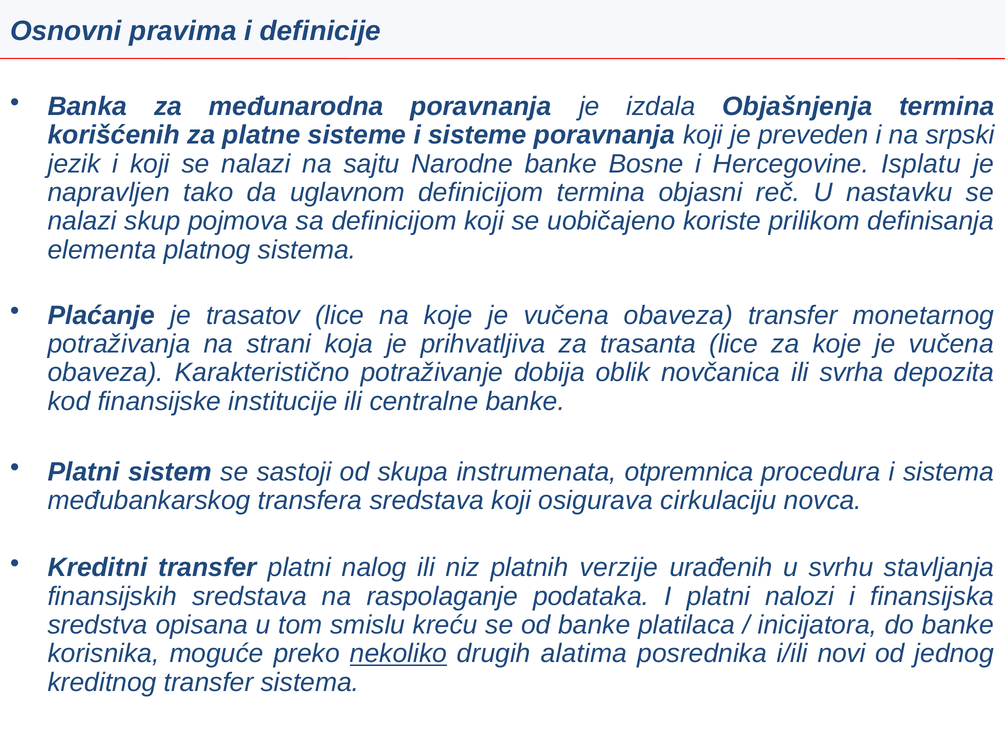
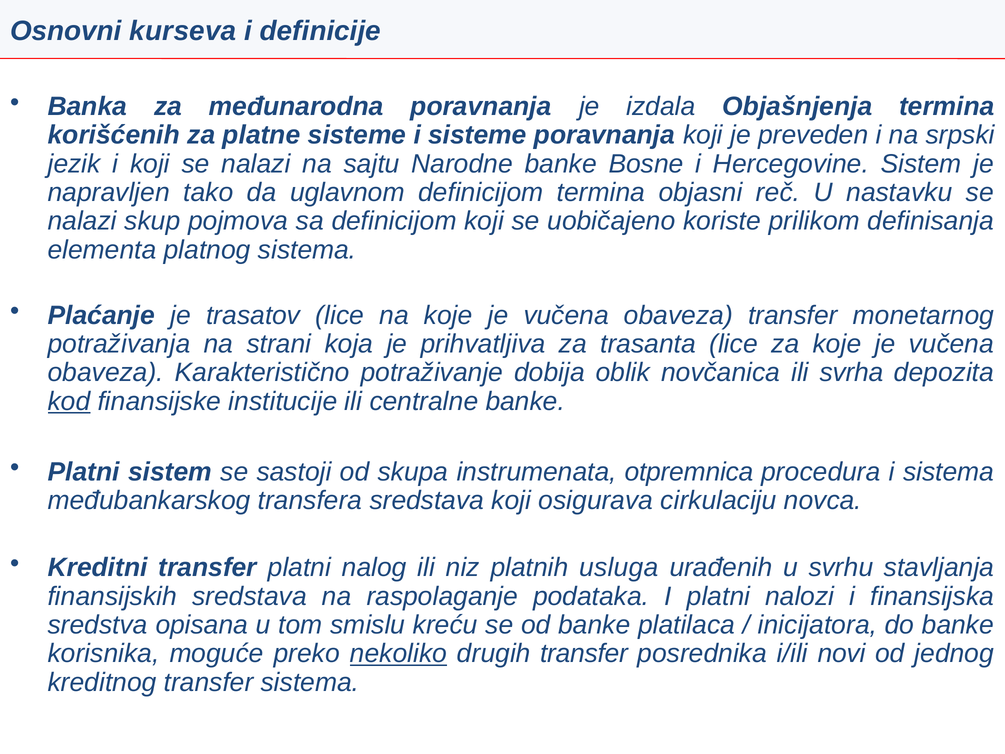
pravima: pravima -> kurseva
Hercegovine Isplatu: Isplatu -> Sistem
kod underline: none -> present
verzije: verzije -> usluga
drugih alatima: alatima -> transfer
